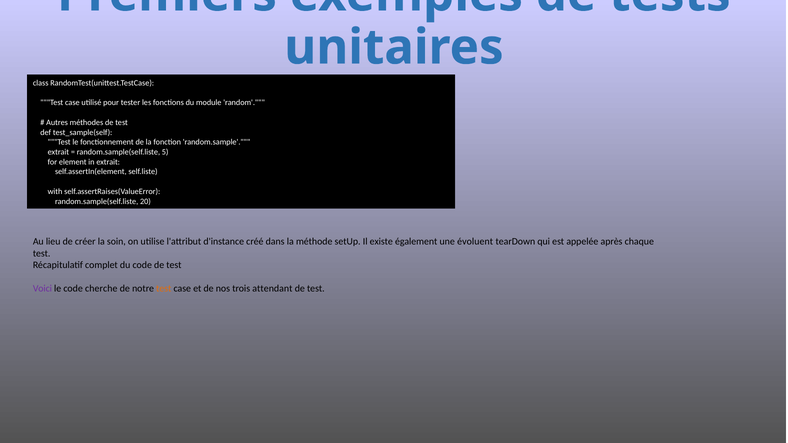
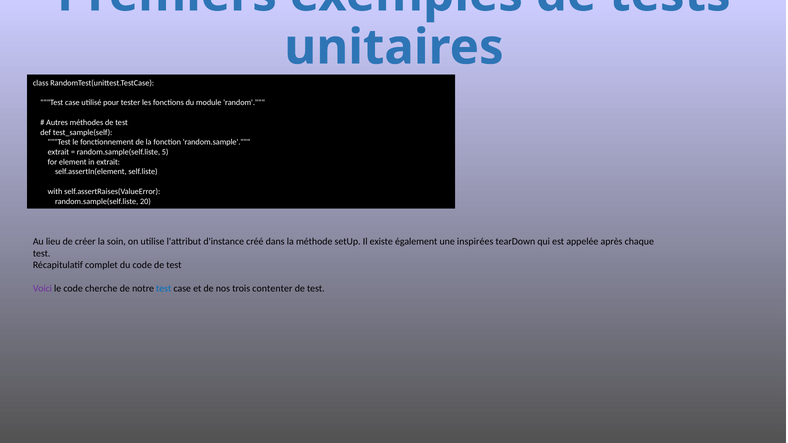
évoluent: évoluent -> inspirées
test at (164, 289) colour: orange -> blue
attendant: attendant -> contenter
